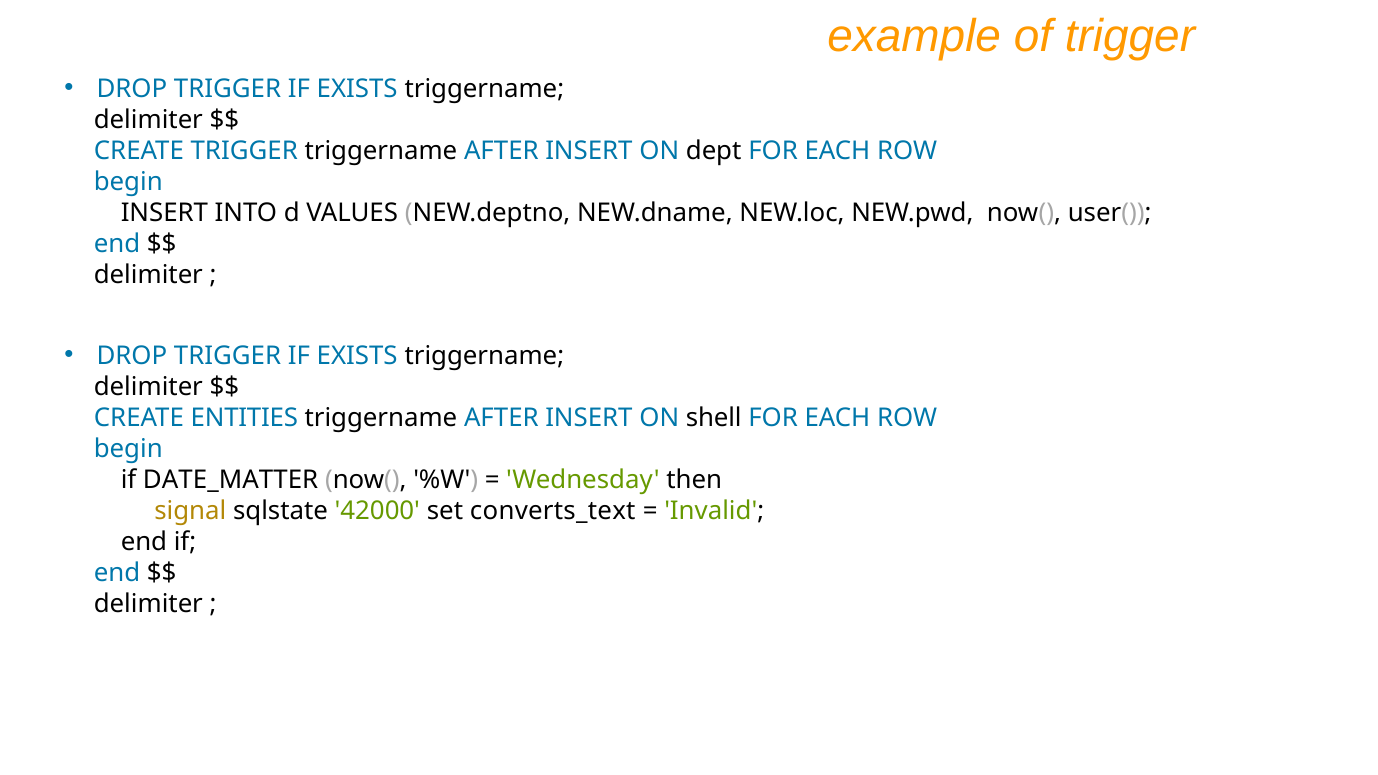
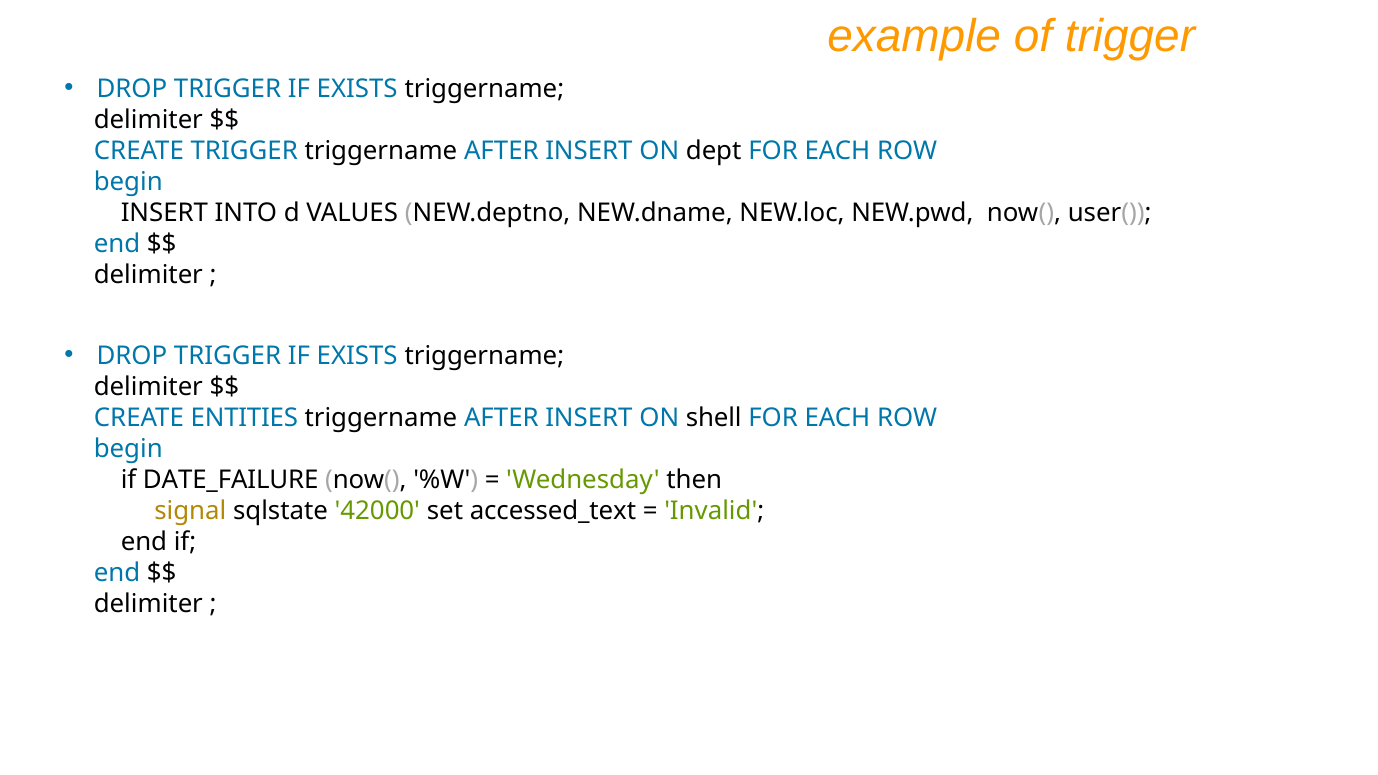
DATE_MATTER: DATE_MATTER -> DATE_FAILURE
converts_text: converts_text -> accessed_text
